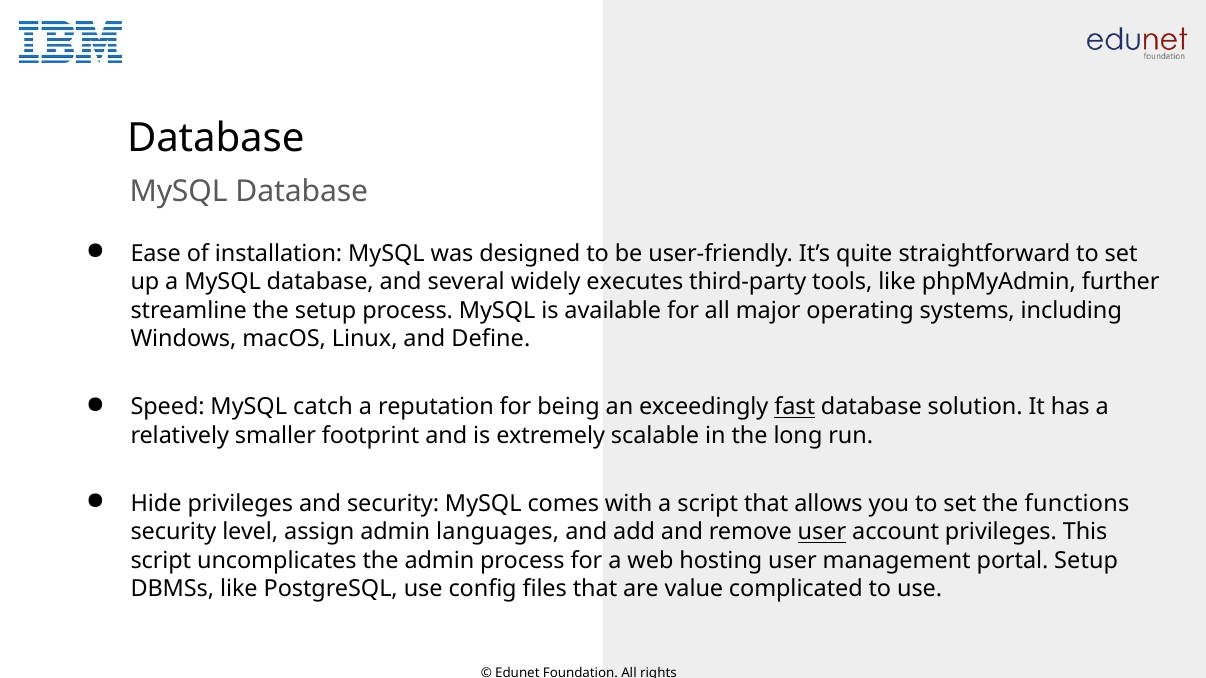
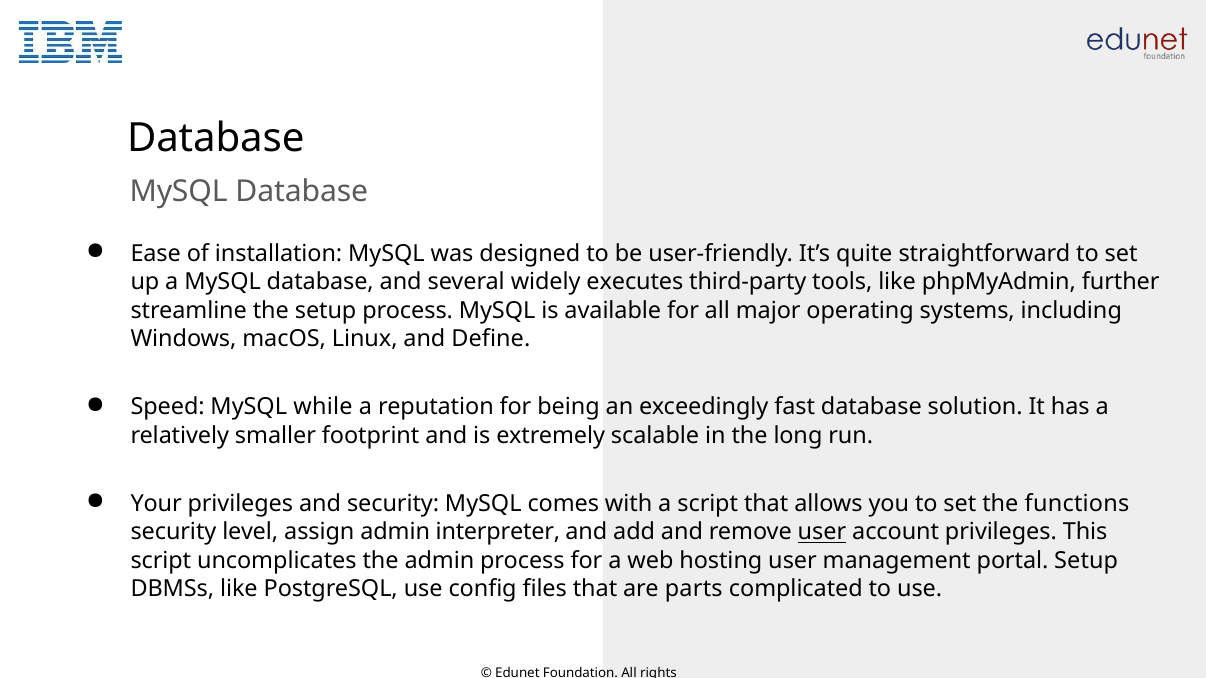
catch: catch -> while
fast underline: present -> none
Hide: Hide -> Your
languages: languages -> interpreter
value: value -> parts
